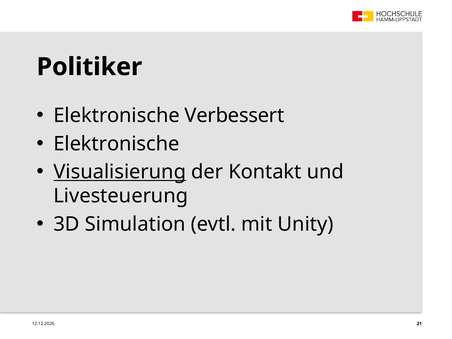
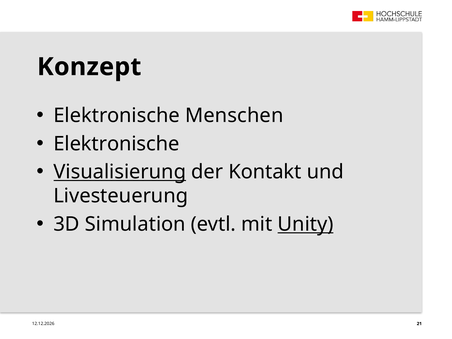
Politiker: Politiker -> Konzept
Verbessert: Verbessert -> Menschen
Unity underline: none -> present
